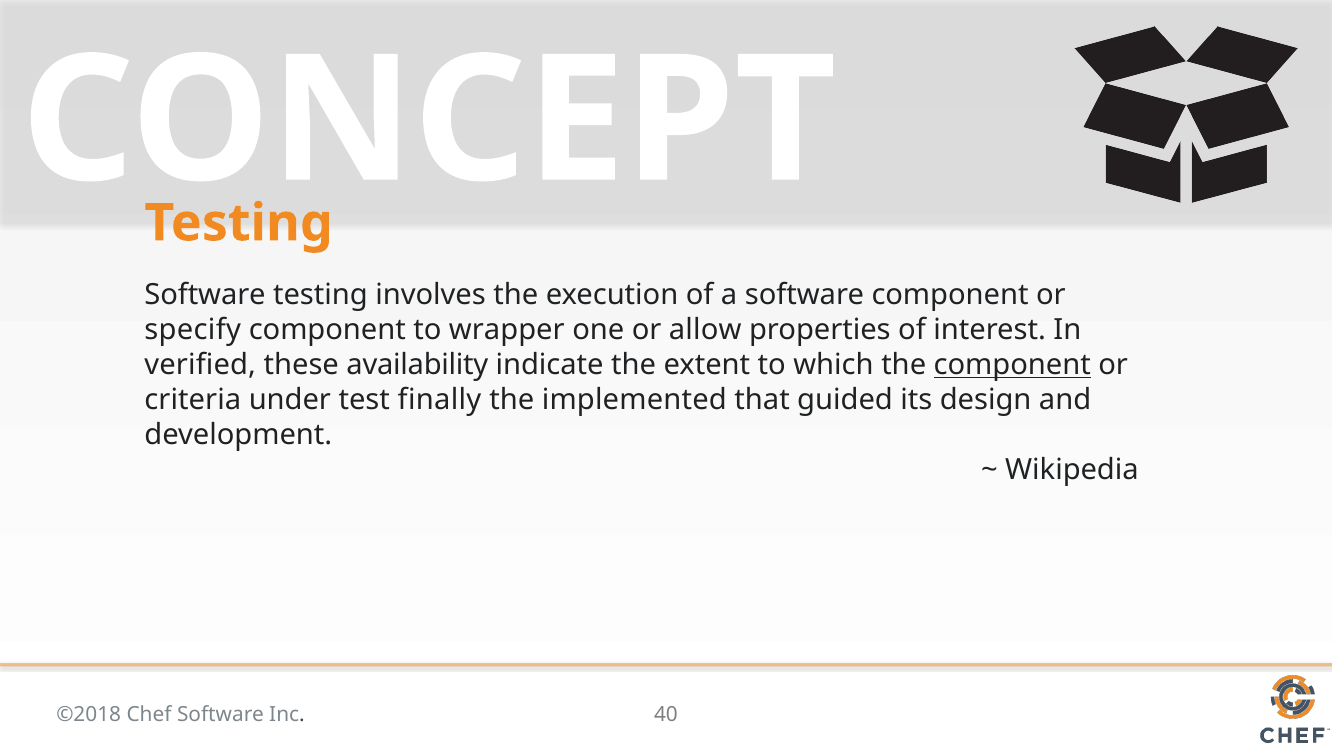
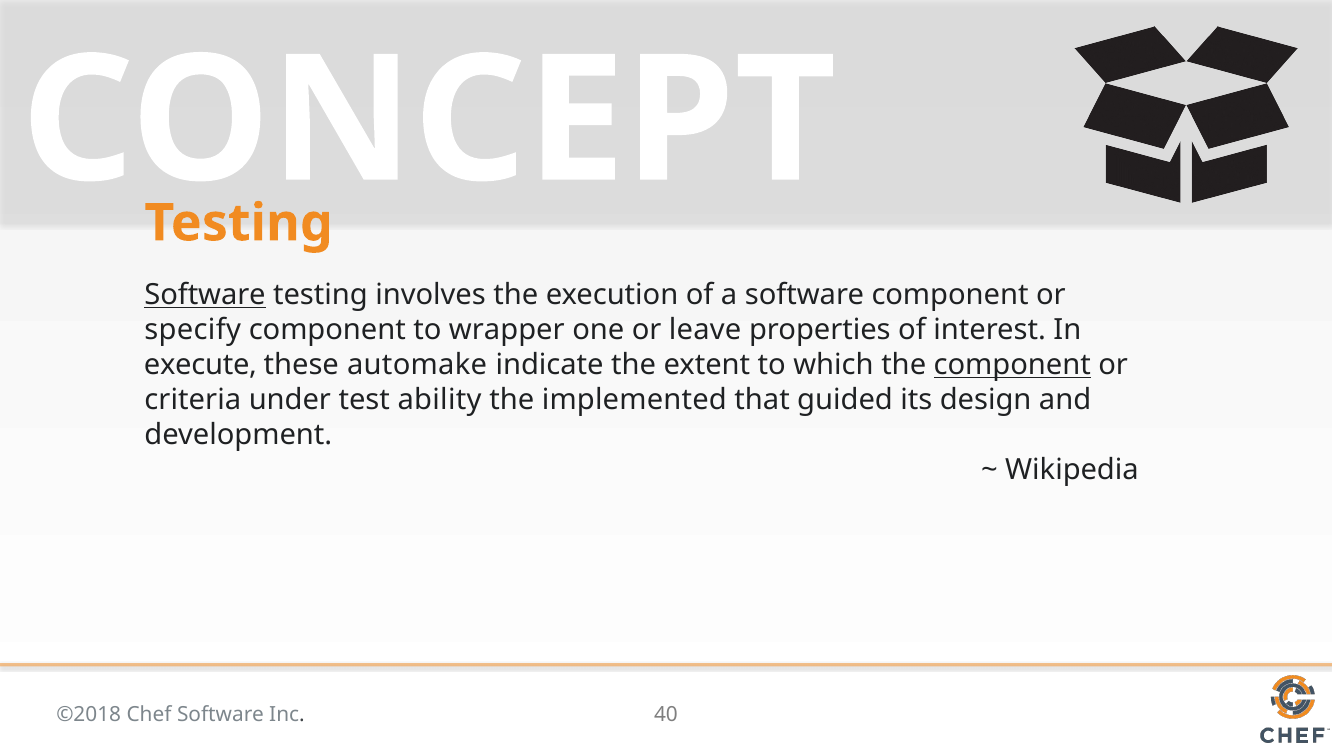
Software at (205, 295) underline: none -> present
allow: allow -> leave
verified: verified -> execute
availability: availability -> automake
finally: finally -> ability
